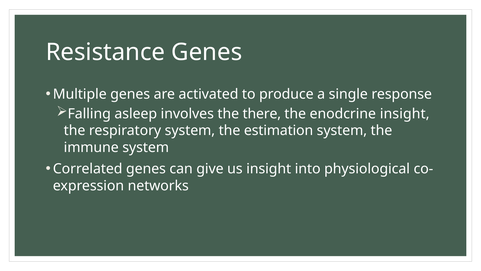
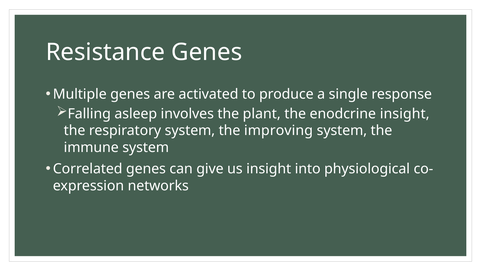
there: there -> plant
estimation: estimation -> improving
